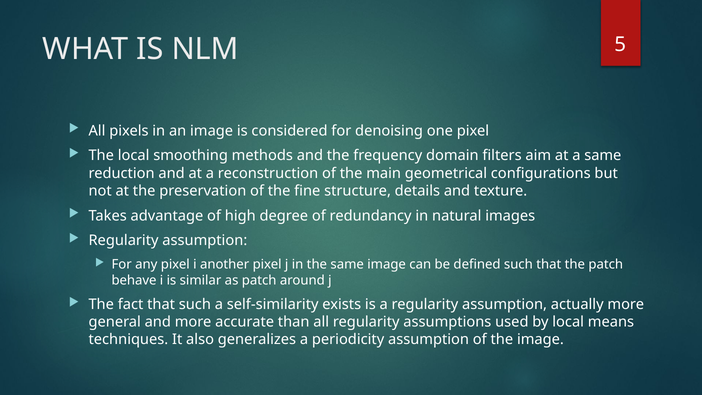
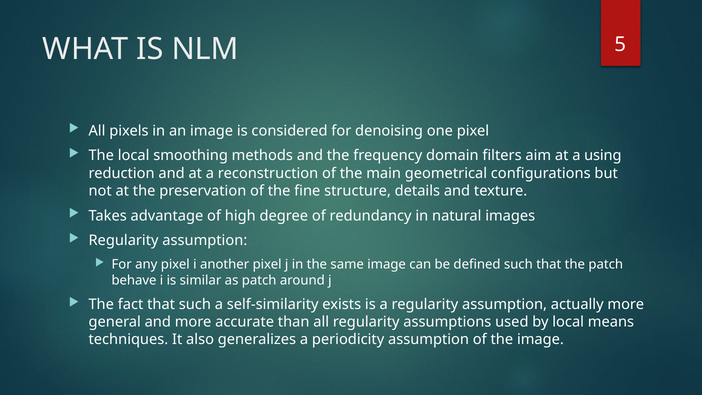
a same: same -> using
